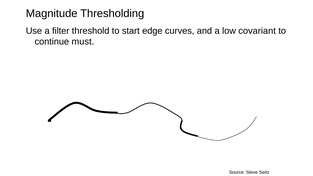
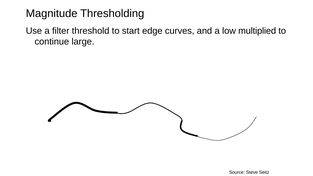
covariant: covariant -> multiplied
must: must -> large
